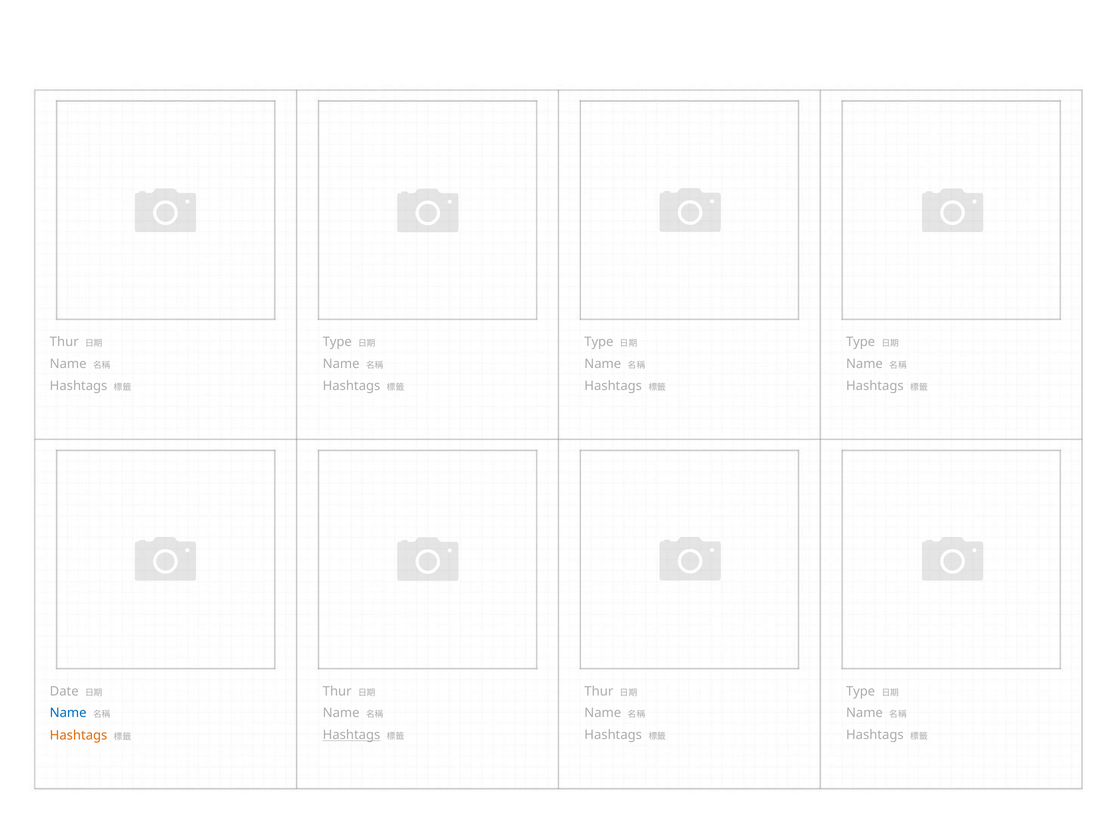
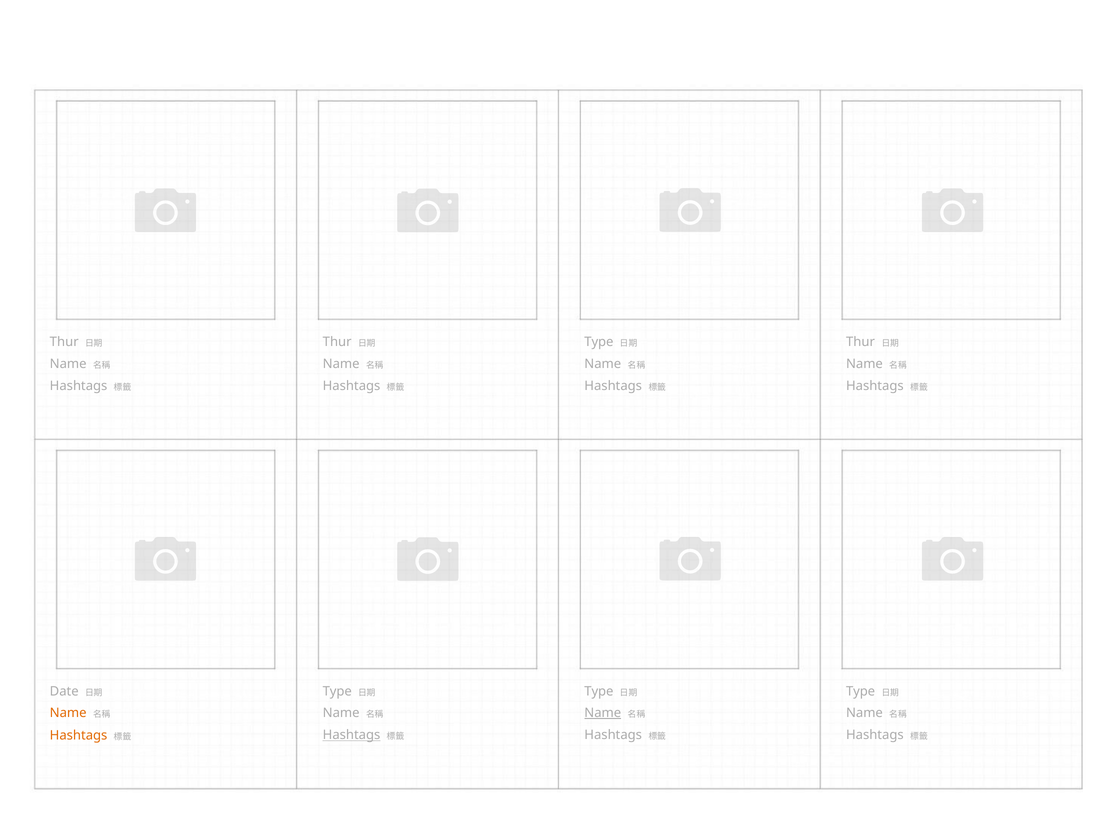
Type at (337, 342): Type -> Thur
Type at (861, 342): Type -> Thur
Thur at (337, 691): Thur -> Type
Thur at (599, 691): Thur -> Type
Name at (603, 713) underline: none -> present
Name at (68, 713) colour: blue -> orange
